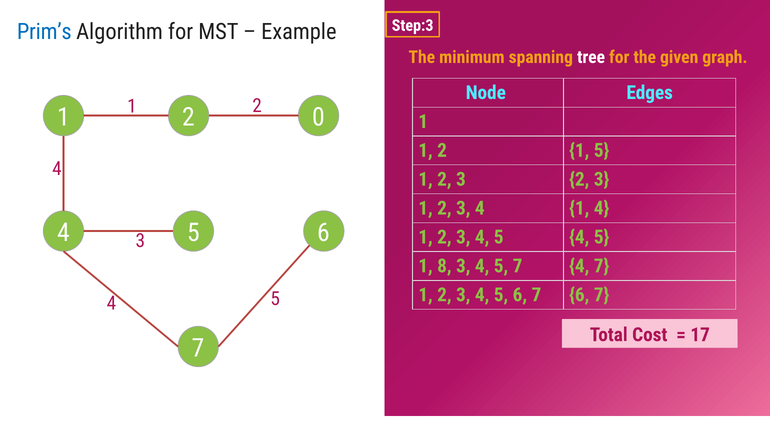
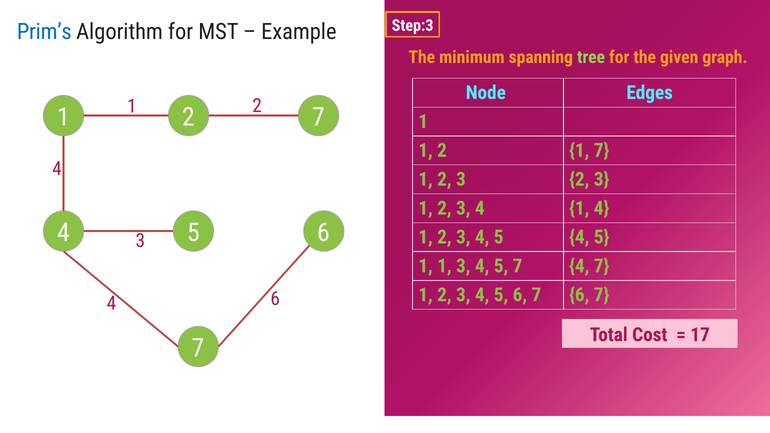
tree colour: white -> light green
2 0: 0 -> 7
1 5: 5 -> 7
8 at (444, 266): 8 -> 1
5 at (275, 299): 5 -> 6
